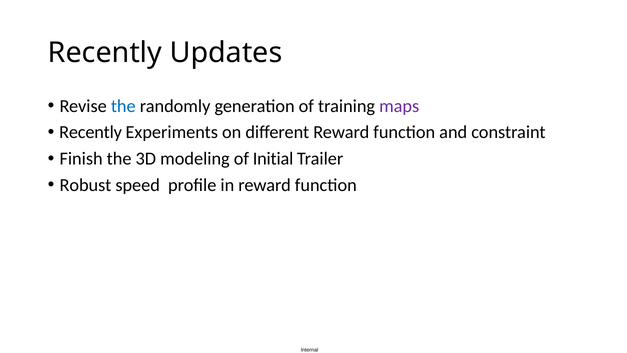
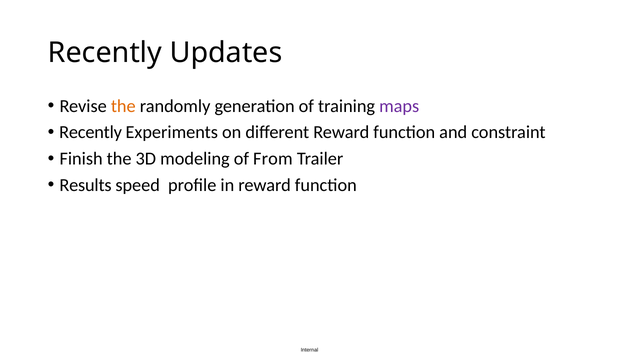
the at (123, 106) colour: blue -> orange
Initial: Initial -> From
Robust: Robust -> Results
